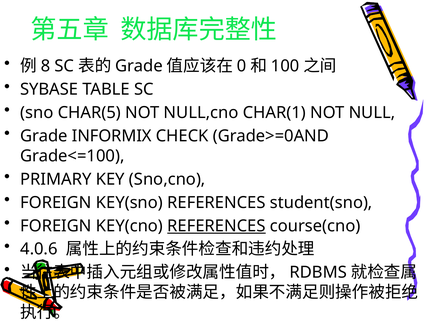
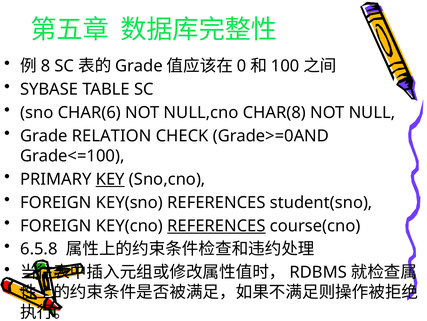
CHAR(5: CHAR(5 -> CHAR(6
CHAR(1: CHAR(1 -> CHAR(8
INFORMIX: INFORMIX -> RELATION
KEY underline: none -> present
4.0.6: 4.0.6 -> 6.5.8
